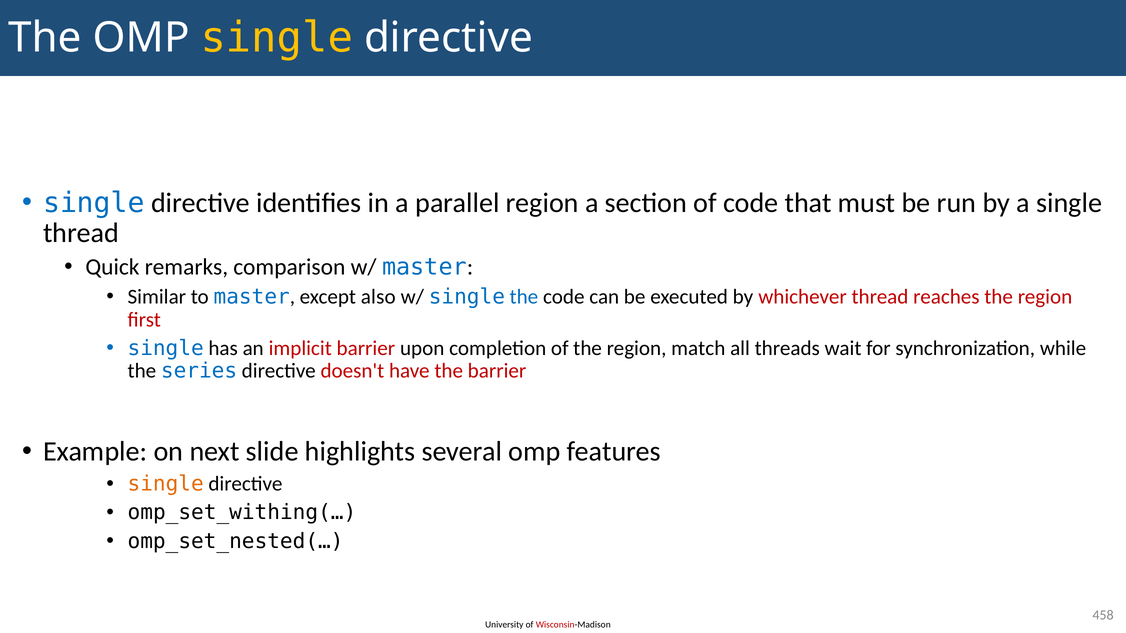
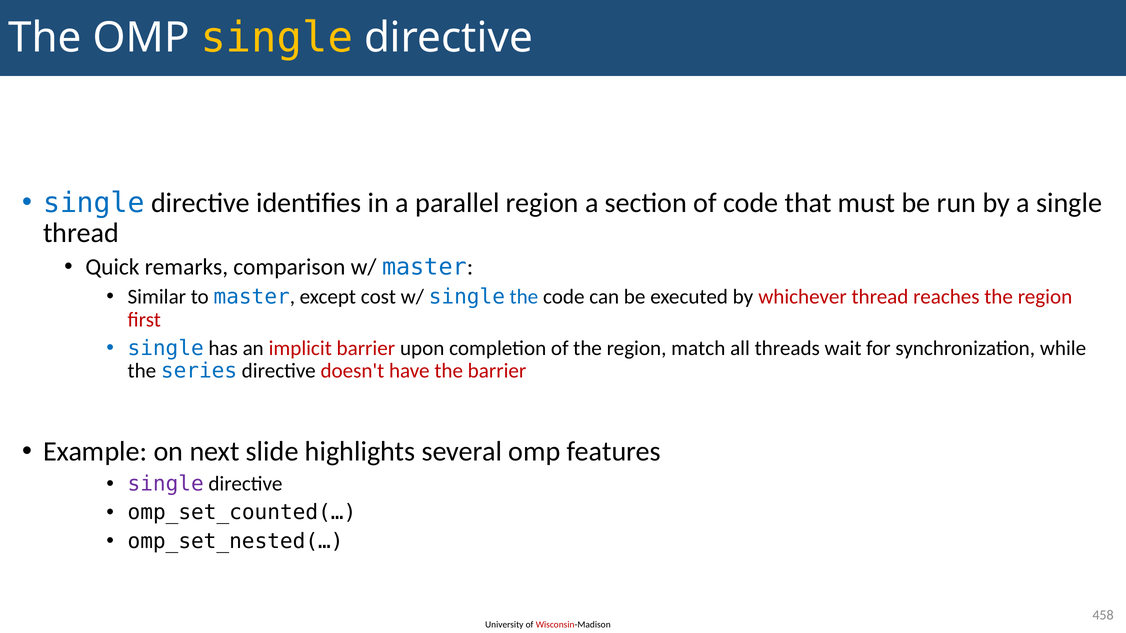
also: also -> cost
single at (166, 484) colour: orange -> purple
omp_set_withing(…: omp_set_withing(… -> omp_set_counted(…
